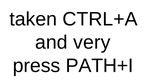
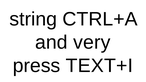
taken: taken -> string
PATH+I: PATH+I -> TEXT+I
